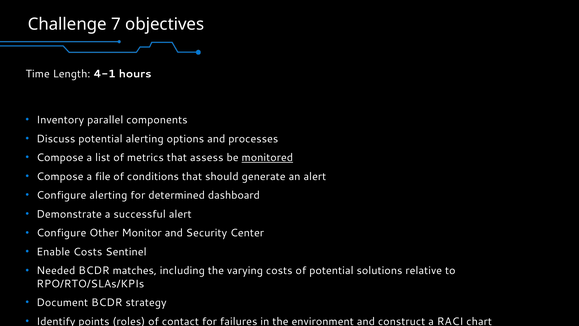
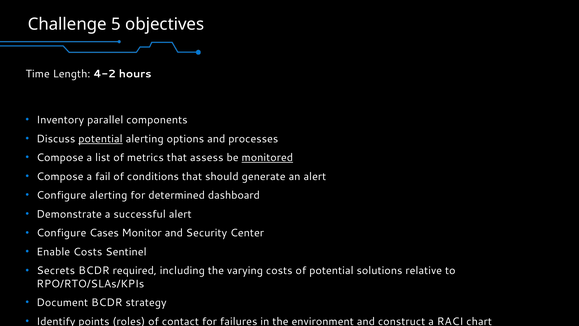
7: 7 -> 5
4-1: 4-1 -> 4-2
potential at (100, 139) underline: none -> present
file: file -> fail
Other: Other -> Cases
Needed: Needed -> Secrets
matches: matches -> required
